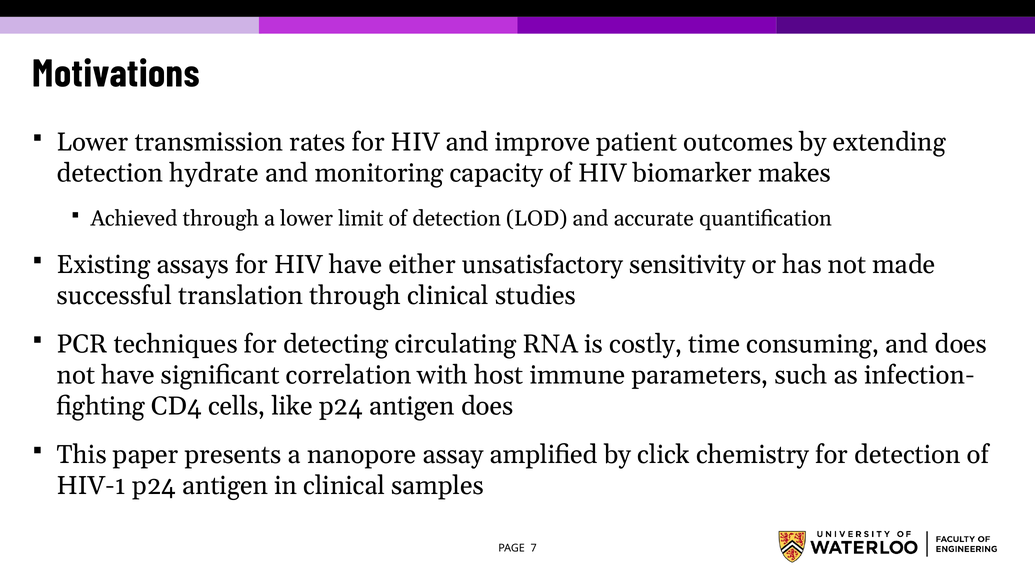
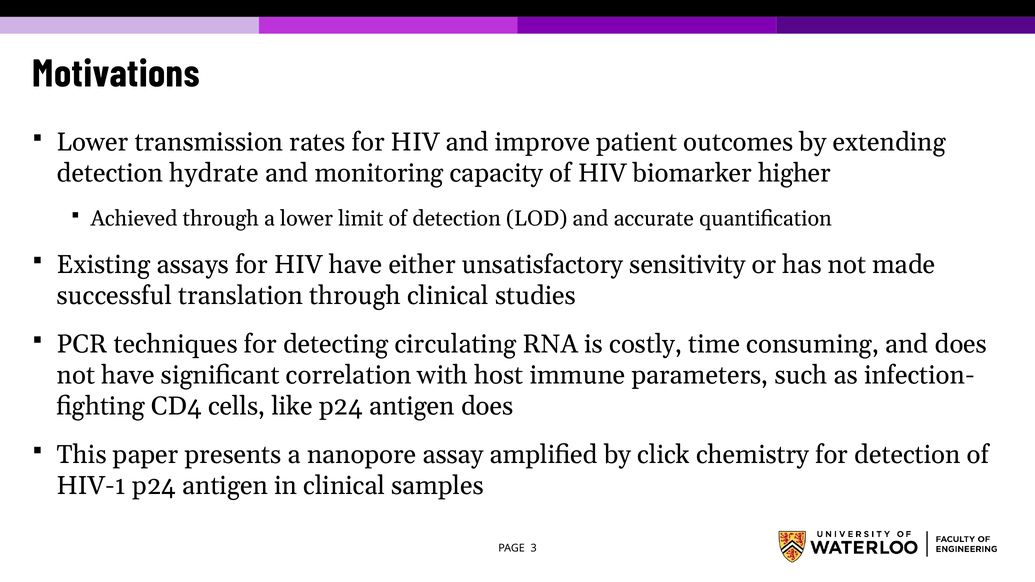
makes: makes -> higher
7: 7 -> 3
